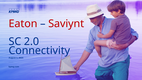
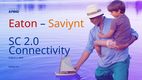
Saviynt colour: red -> orange
